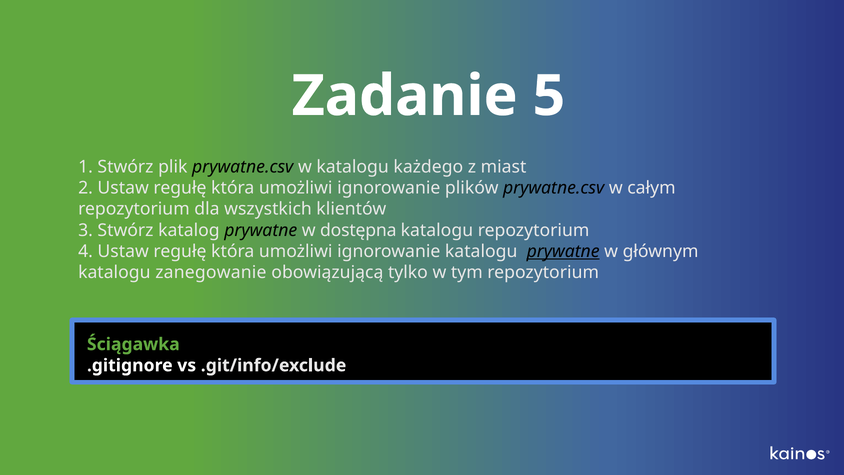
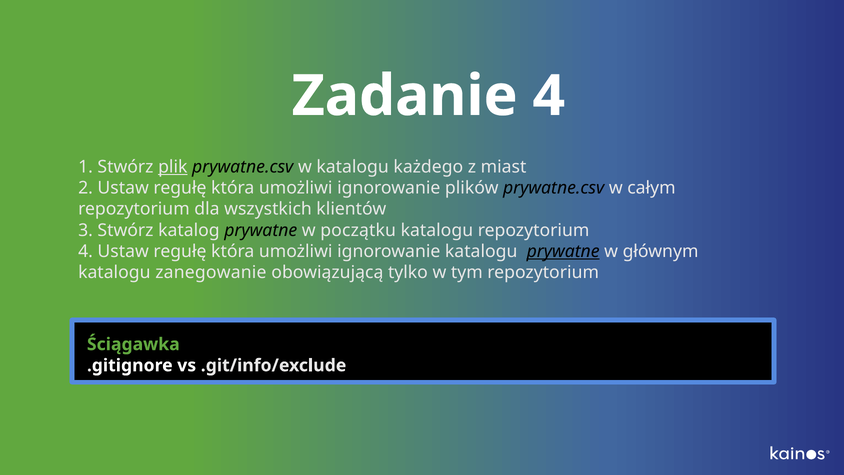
Zadanie 5: 5 -> 4
plik underline: none -> present
dostępna: dostępna -> początku
